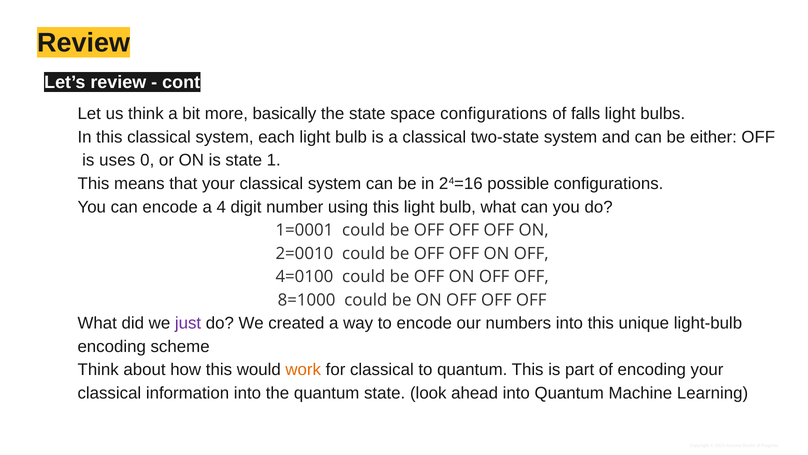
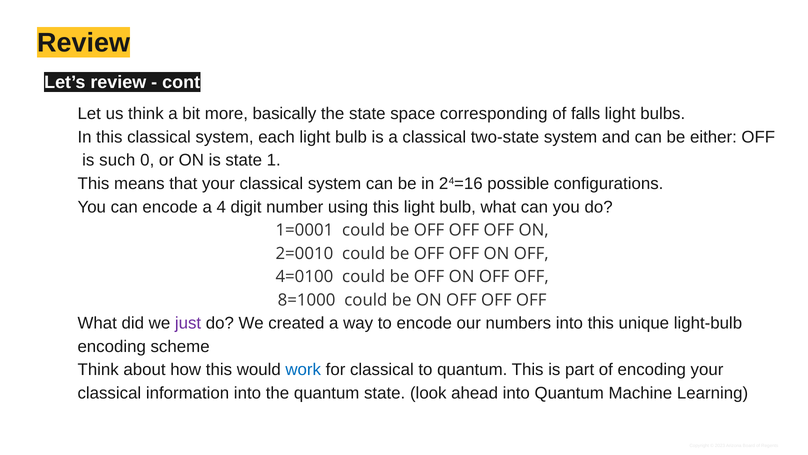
space configurations: configurations -> corresponding
uses: uses -> such
work colour: orange -> blue
